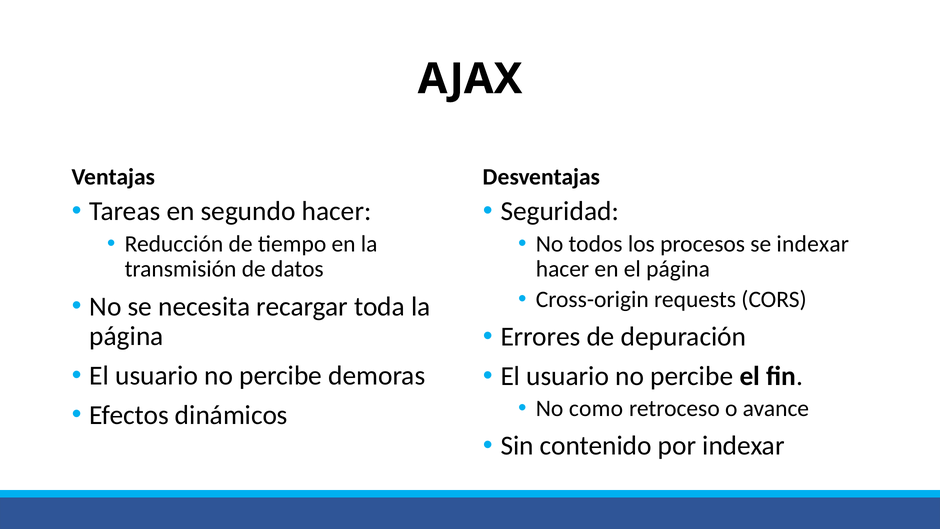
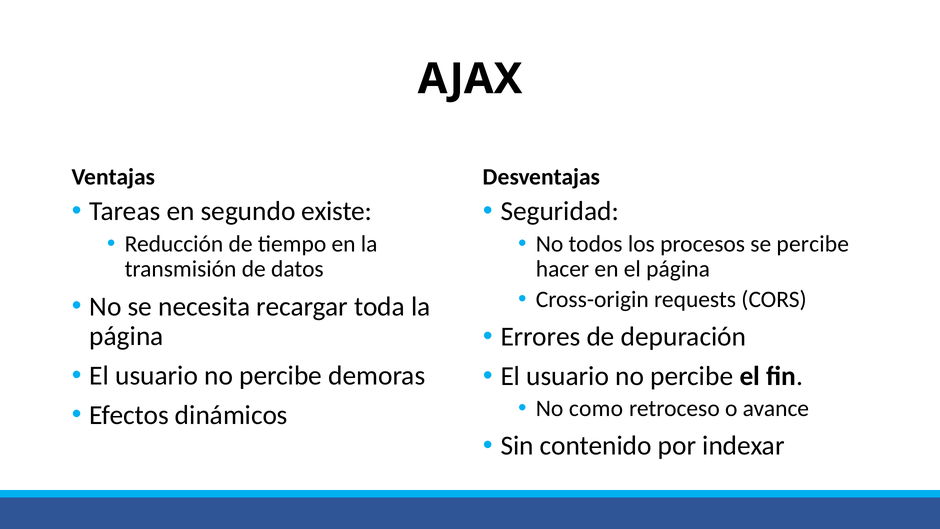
segundo hacer: hacer -> existe
se indexar: indexar -> percibe
